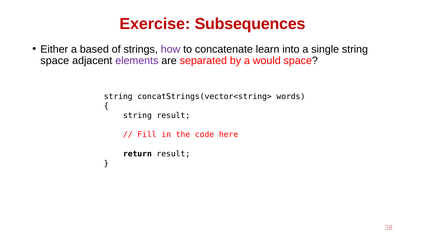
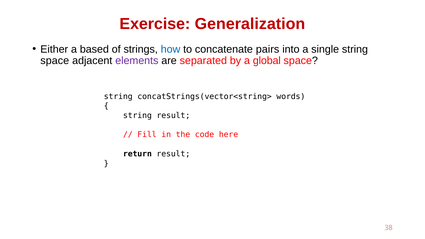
Subsequences: Subsequences -> Generalization
how colour: purple -> blue
learn: learn -> pairs
would: would -> global
